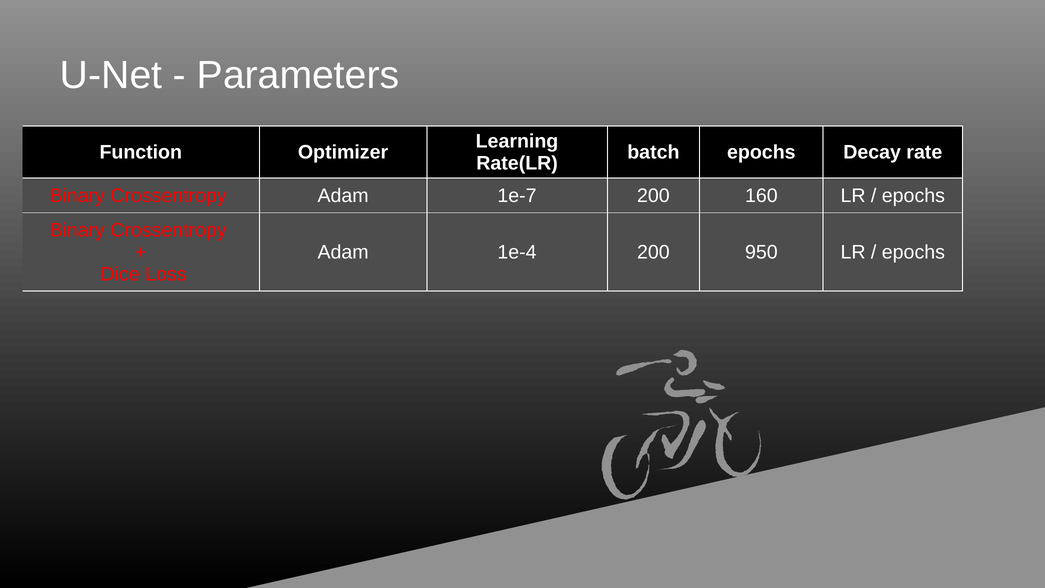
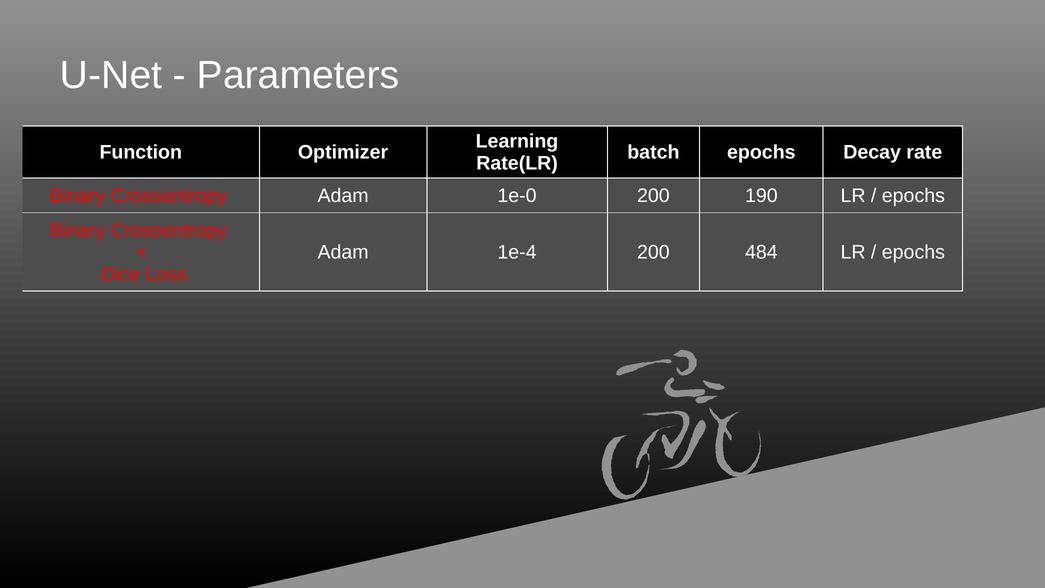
1e-7: 1e-7 -> 1e-0
160: 160 -> 190
950: 950 -> 484
